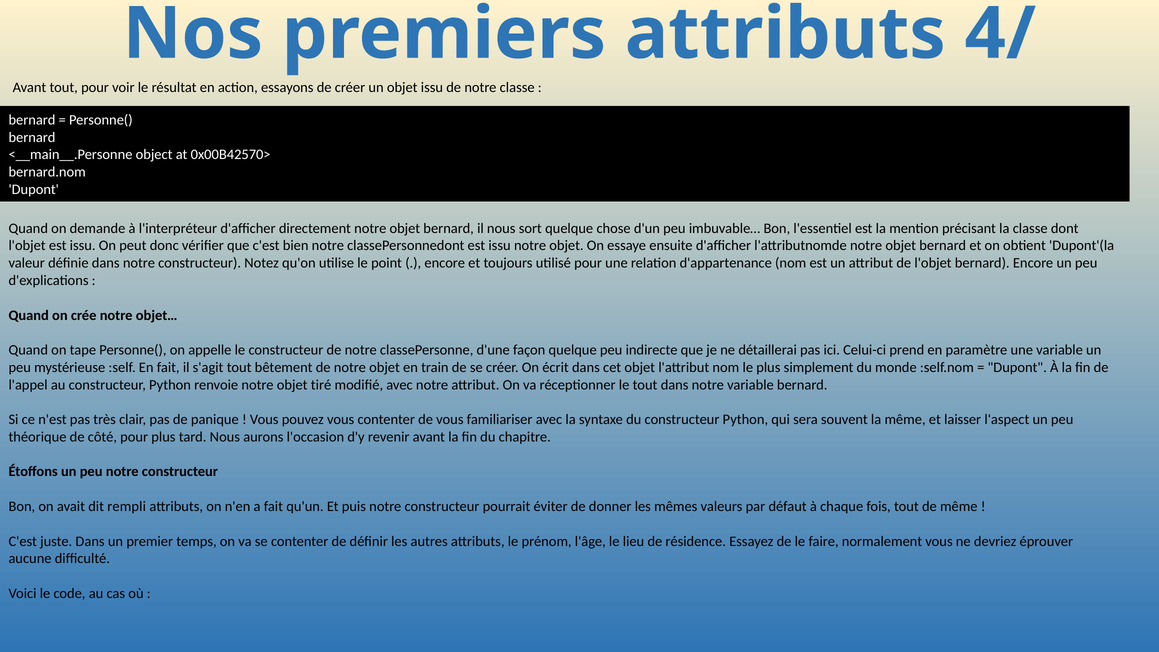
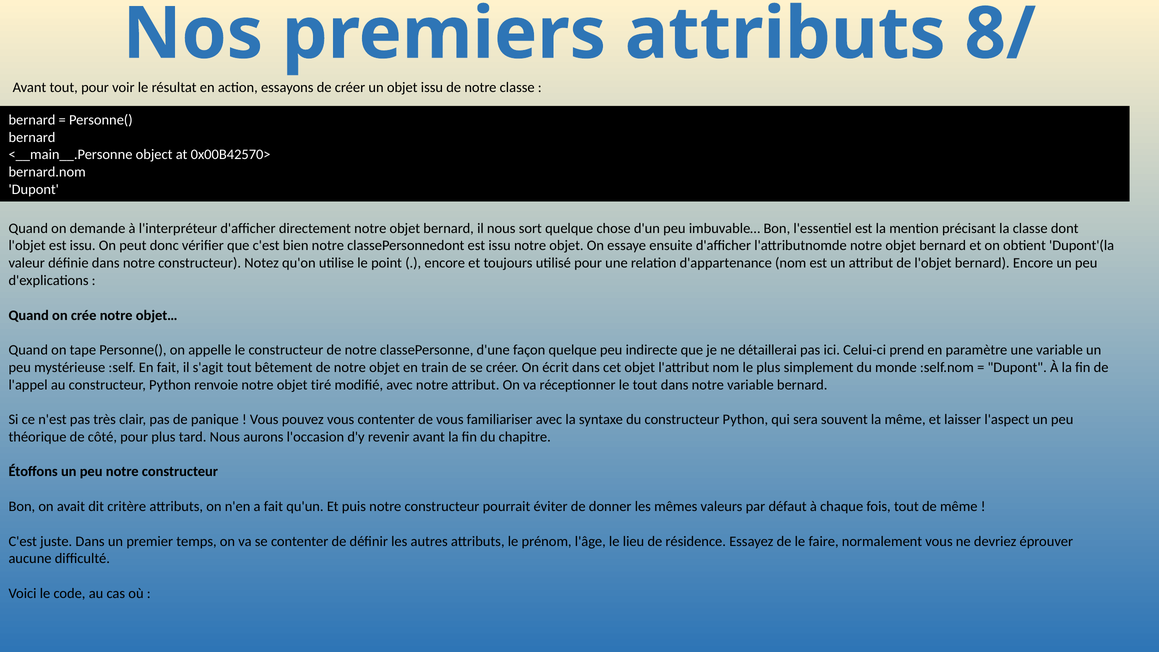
4/: 4/ -> 8/
rempli: rempli -> critère
